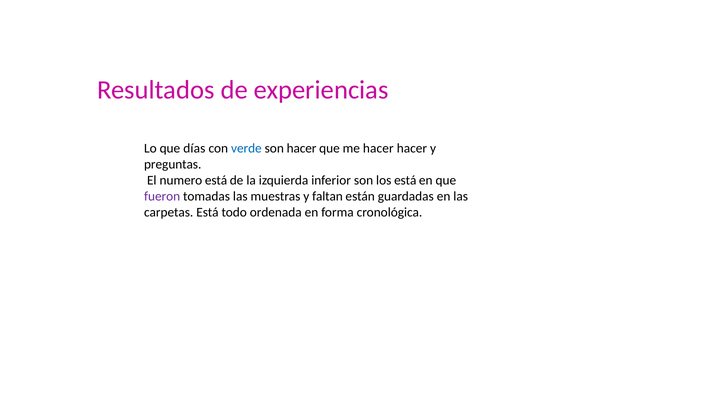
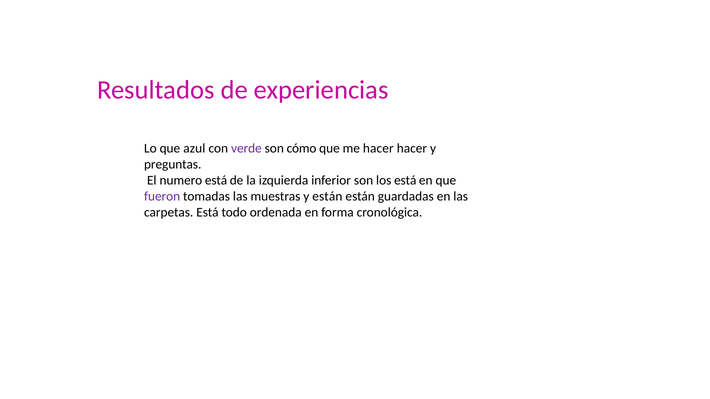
días: días -> azul
verde colour: blue -> purple
son hacer: hacer -> cómo
y faltan: faltan -> están
